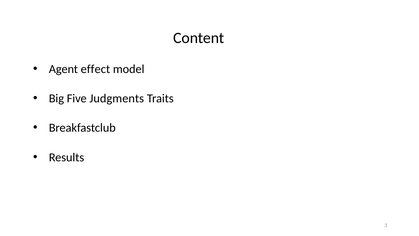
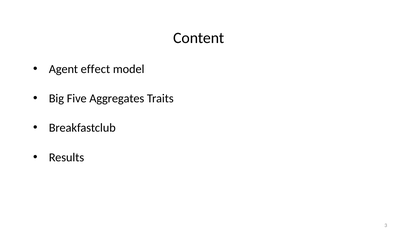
Judgments: Judgments -> Aggregates
